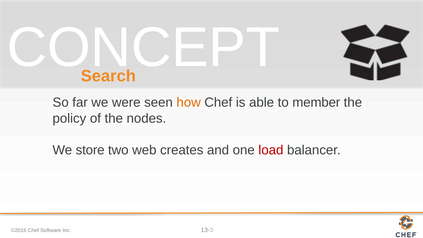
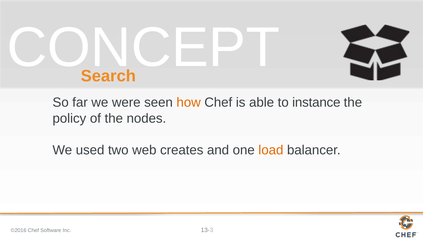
member: member -> instance
store: store -> used
load colour: red -> orange
